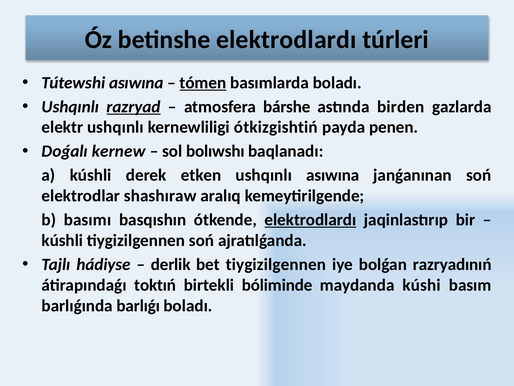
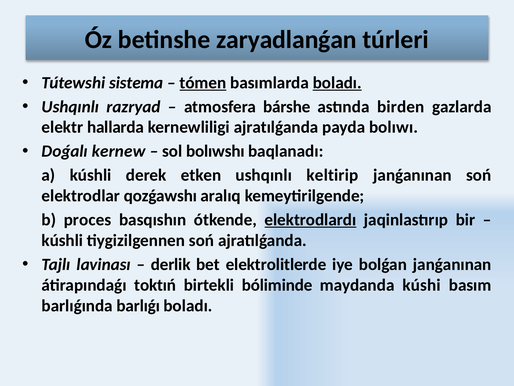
betinshe elektrodlardı: elektrodlardı -> zaryadlanǵan
Tútewshi asıwına: asıwına -> sistema
boladı at (337, 83) underline: none -> present
razryad underline: present -> none
elektr ushqınlı: ushqınlı -> hallarda
kernewliligi ótkizgishtiń: ótkizgishtiń -> ajratılǵanda
penen: penen -> bolıwı
ushqınlı asıwına: asıwına -> keltirip
shashıraw: shashıraw -> qozǵawshı
basımı: basımı -> proces
hádiyse: hádiyse -> lavinası
bet tiygizilgennen: tiygizilgennen -> elektrolitlerde
bolǵan razryadınıń: razryadınıń -> janǵanınan
